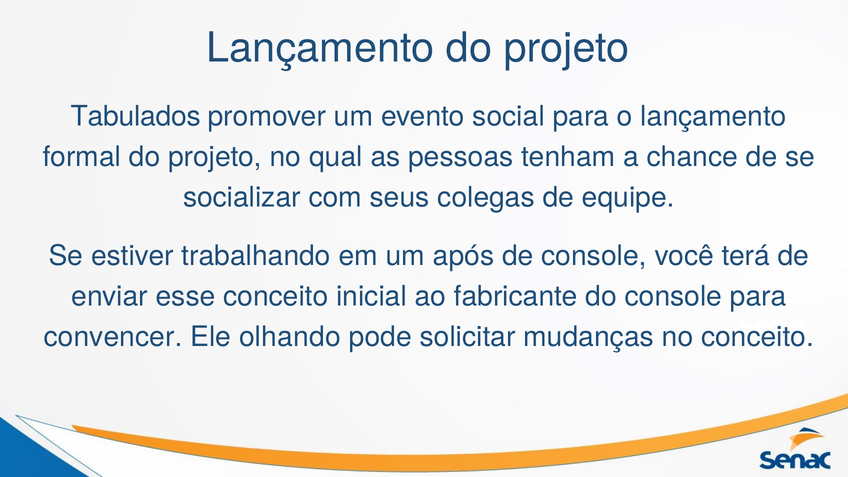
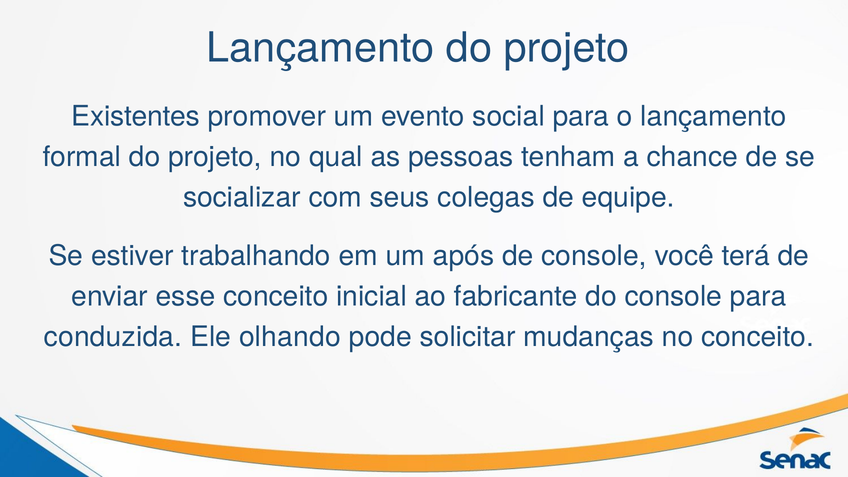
Tabulados: Tabulados -> Existentes
convencer: convencer -> conduzida
